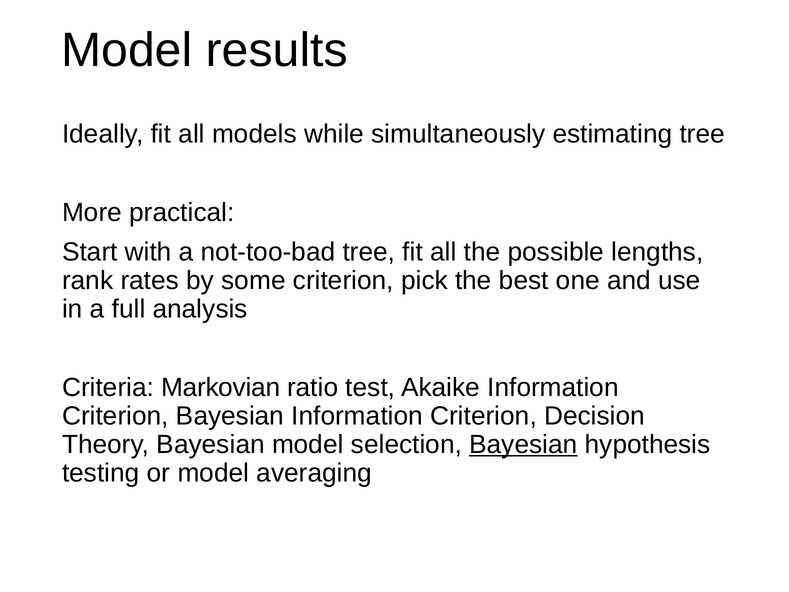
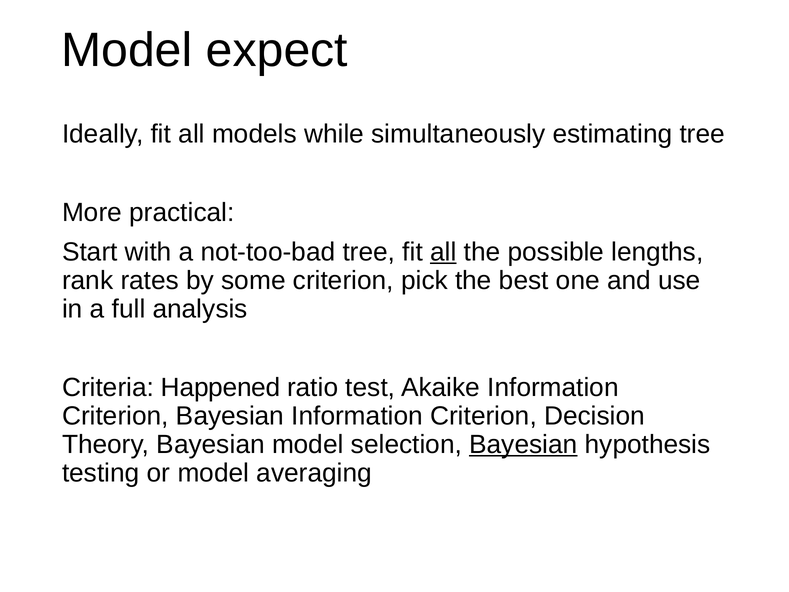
results: results -> expect
all at (443, 252) underline: none -> present
Markovian: Markovian -> Happened
